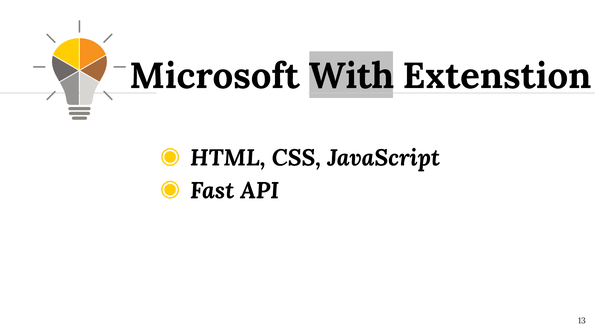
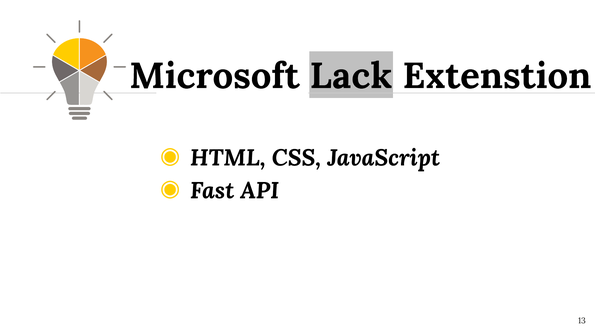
With: With -> Lack
